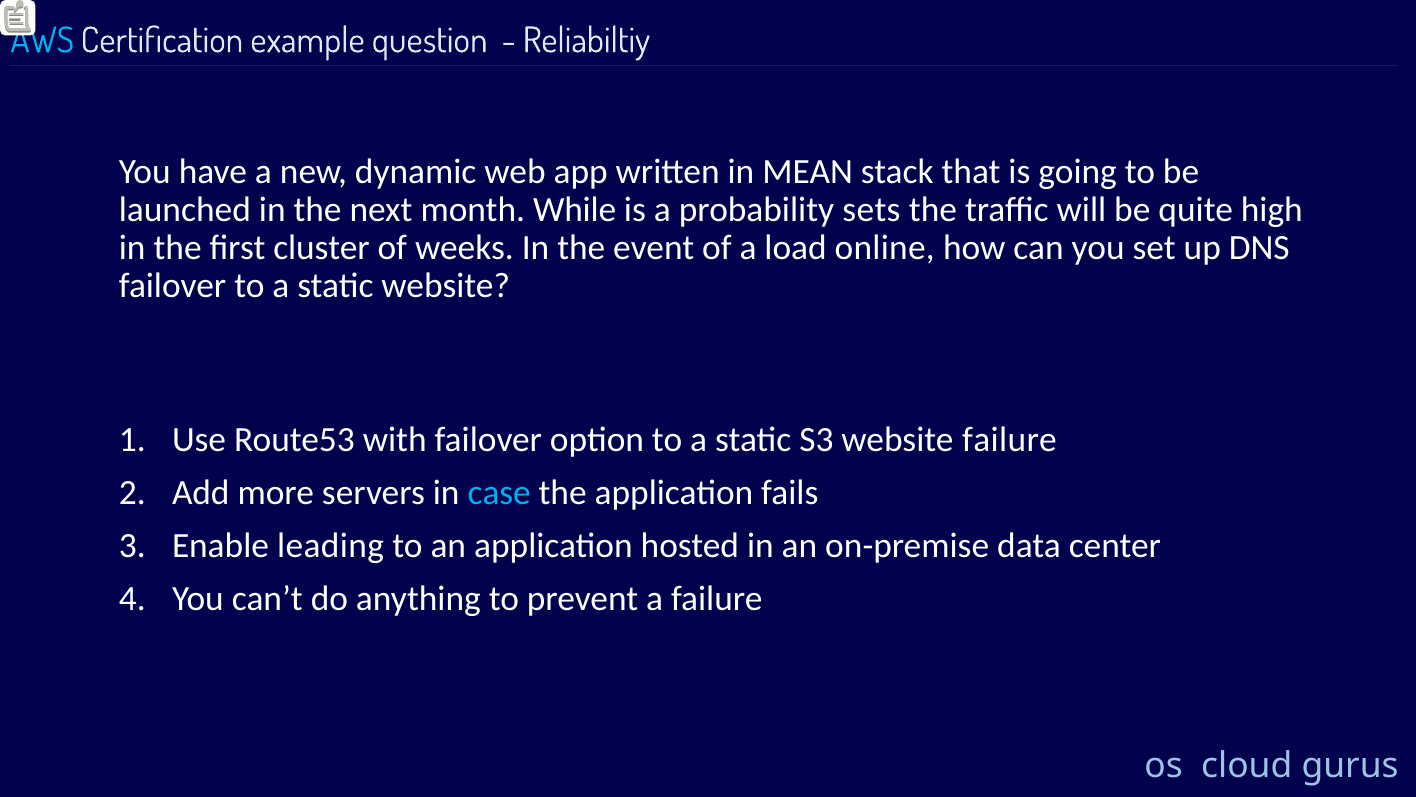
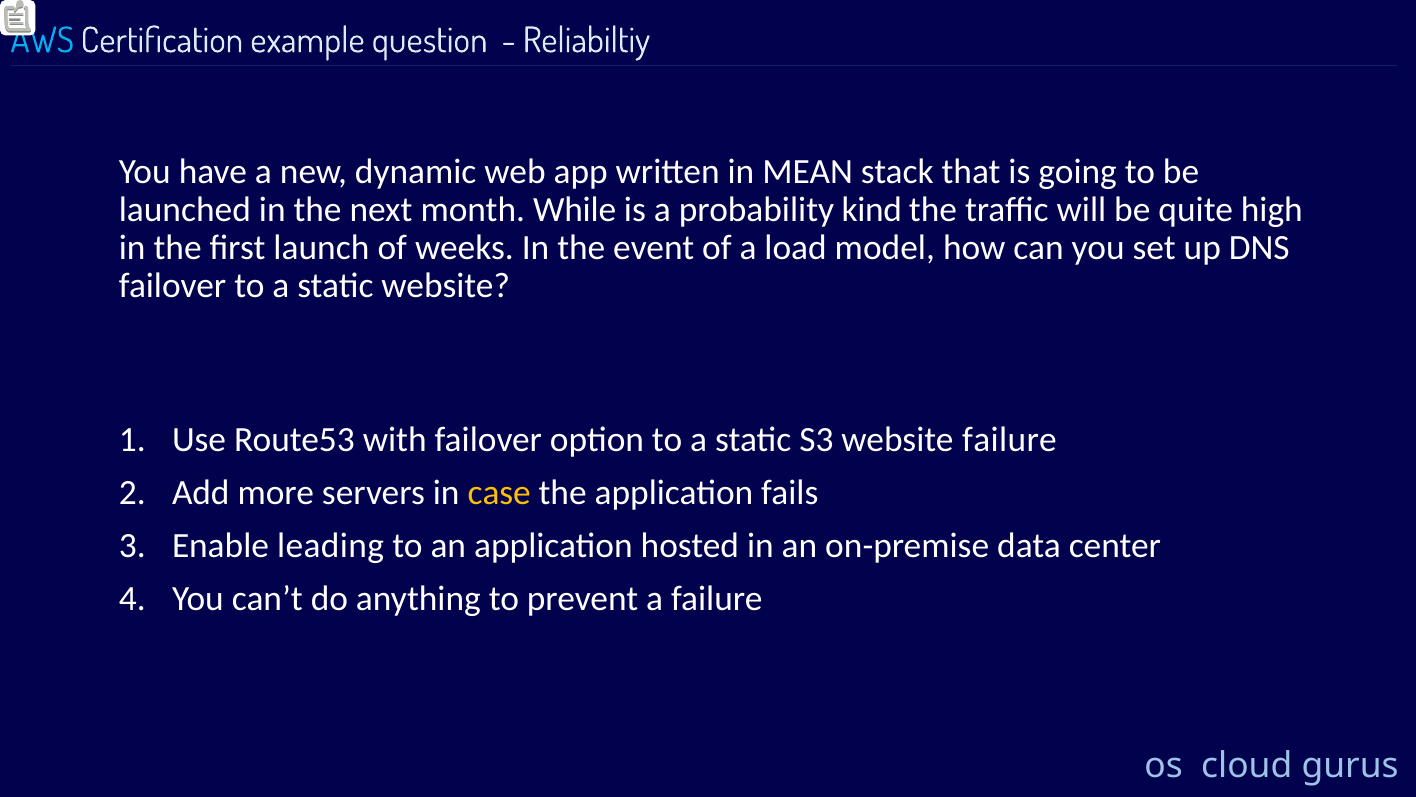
sets: sets -> kind
cluster: cluster -> launch
online: online -> model
case colour: light blue -> yellow
